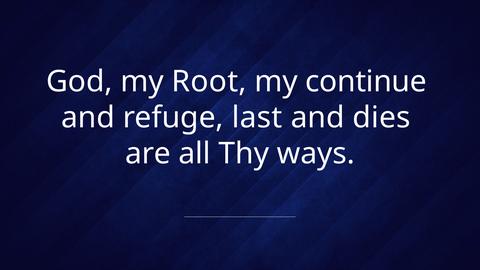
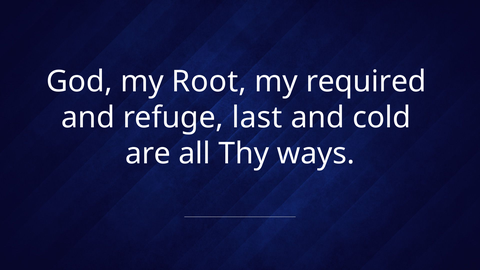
continue: continue -> required
dies: dies -> cold
